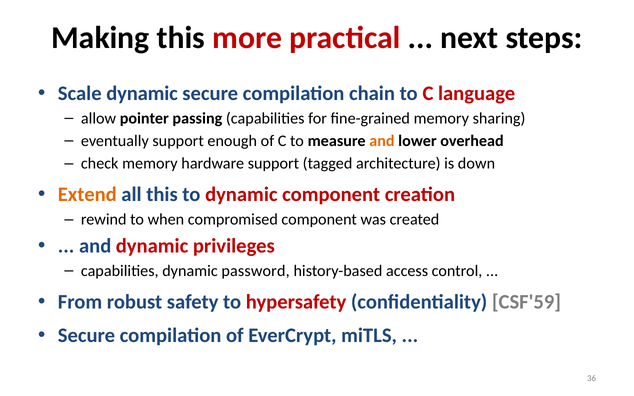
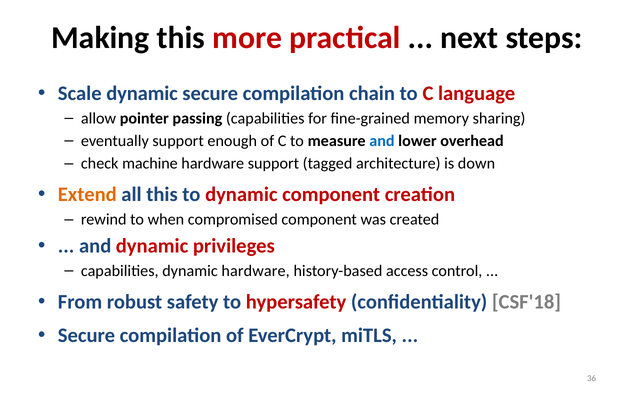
and at (382, 141) colour: orange -> blue
check memory: memory -> machine
dynamic password: password -> hardware
CSF'59: CSF'59 -> CSF'18
